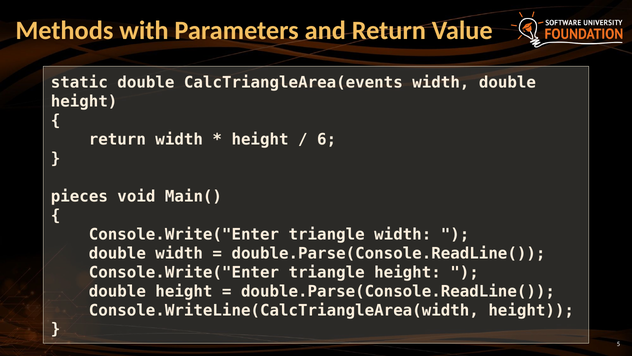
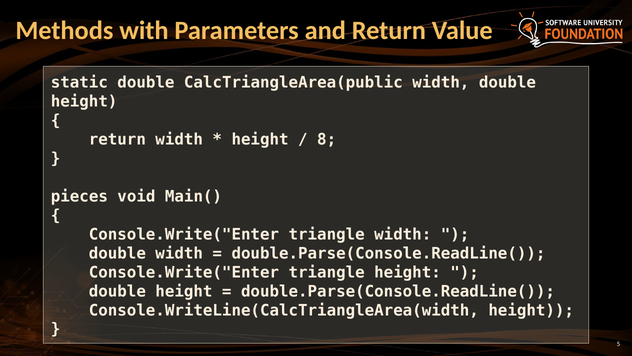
CalcTriangleArea(events: CalcTriangleArea(events -> CalcTriangleArea(public
6: 6 -> 8
